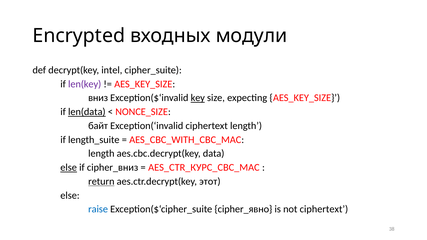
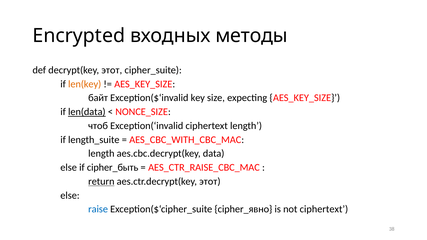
модули: модули -> методы
decrypt(key intel: intel -> этот
len(key colour: purple -> orange
вниз: вниз -> байт
key underline: present -> none
байт: байт -> чтоб
else at (69, 168) underline: present -> none
cipher_вниз: cipher_вниз -> cipher_быть
AES_CTR_КУРС_CBC_MAC: AES_CTR_КУРС_CBC_MAC -> AES_CTR_RAISE_CBC_MAC
